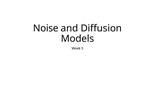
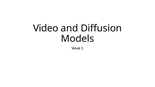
Noise: Noise -> Video
